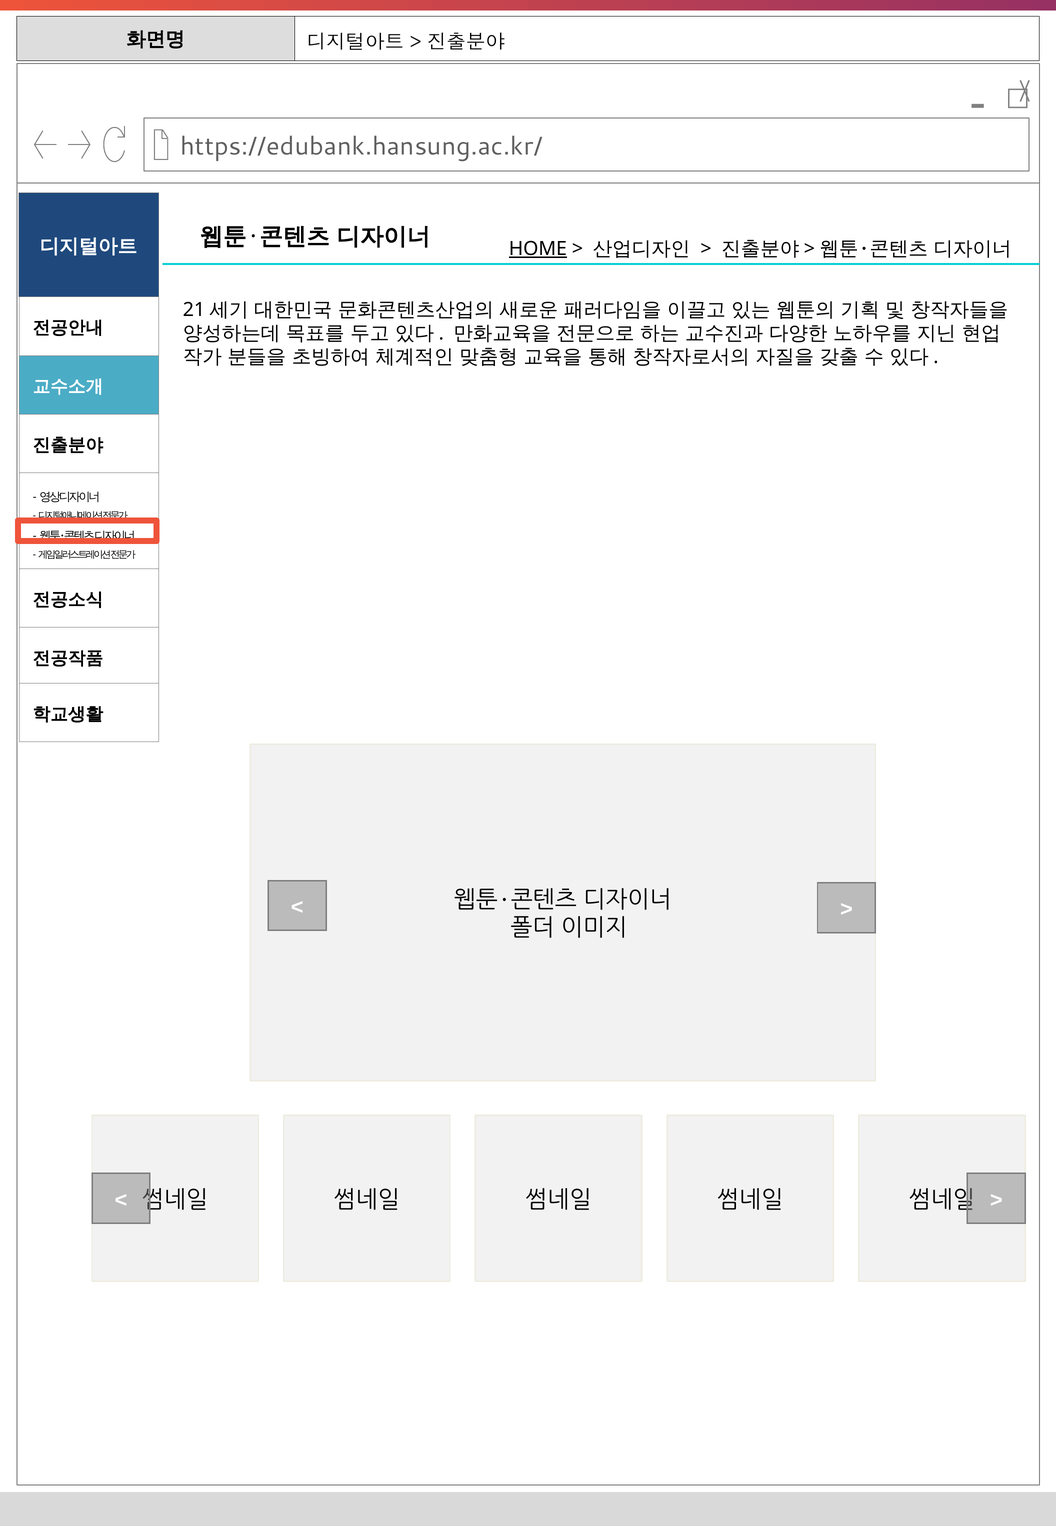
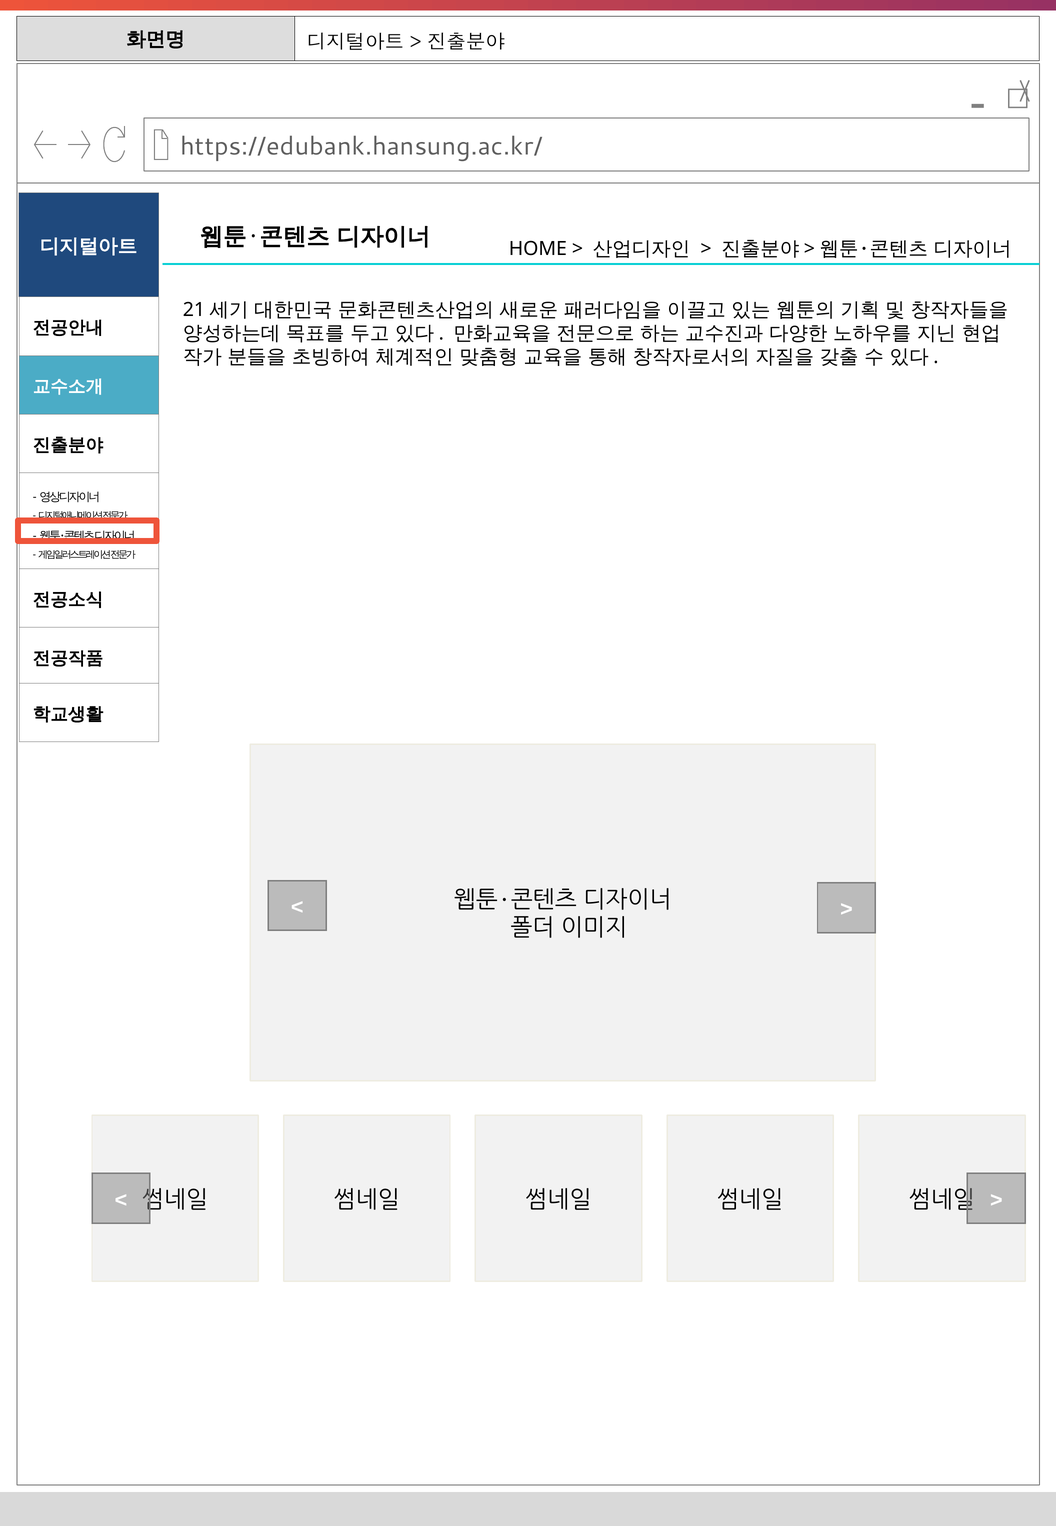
HOME underline: present -> none
